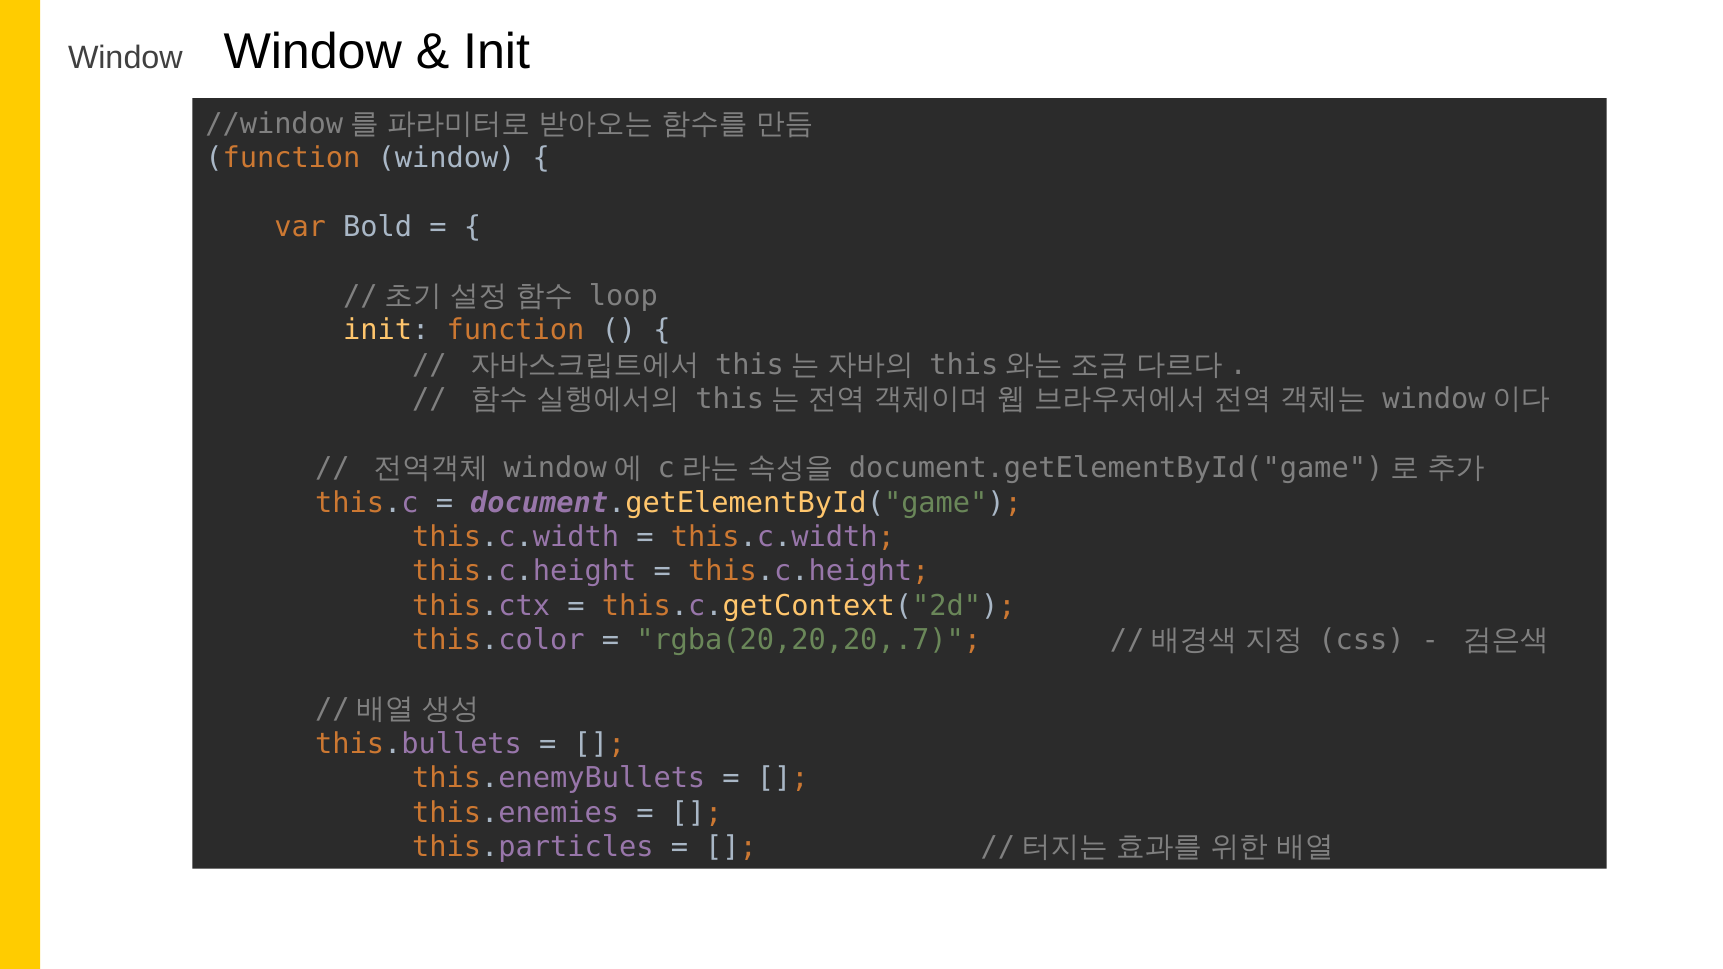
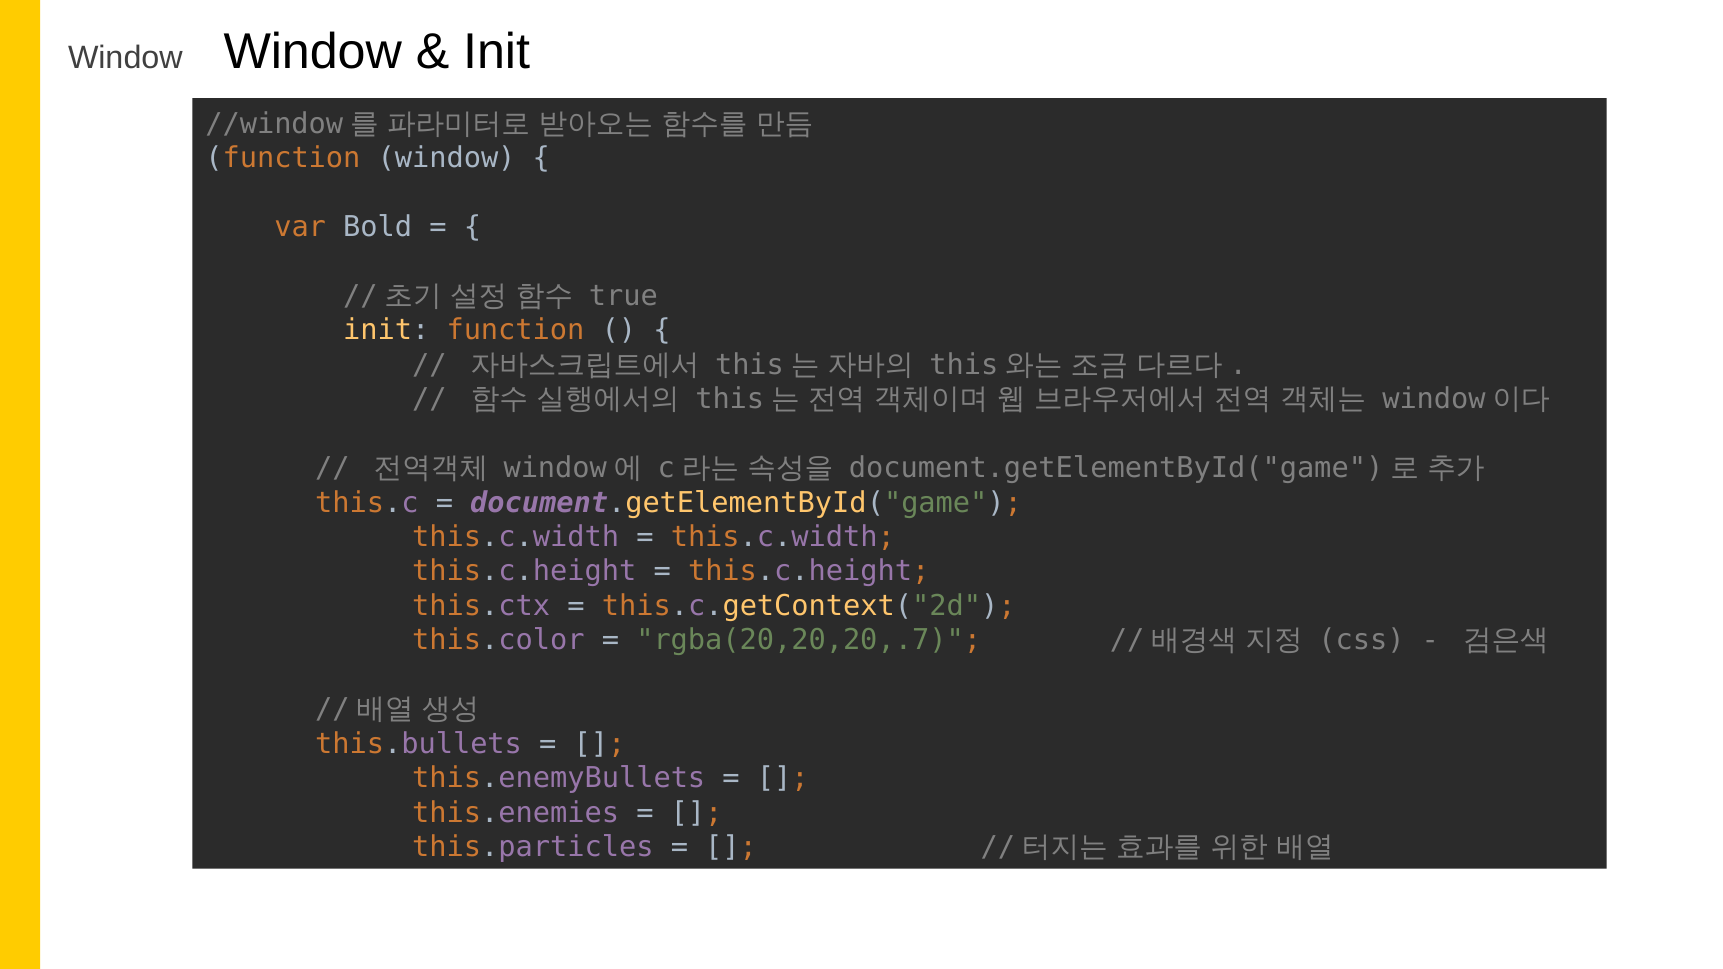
loop: loop -> true
